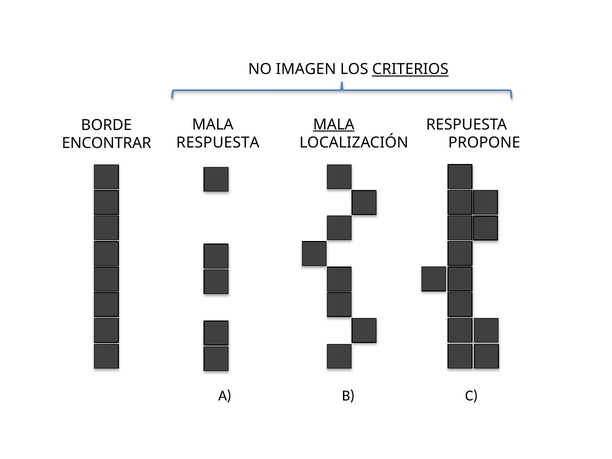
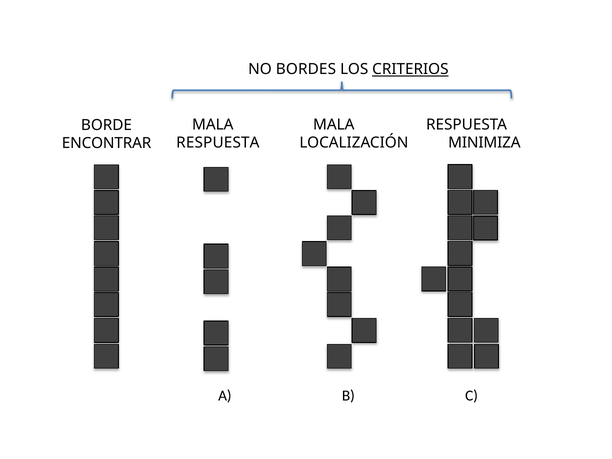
IMAGEN: IMAGEN -> BORDES
MALA at (334, 125) underline: present -> none
PROPONE: PROPONE -> MINIMIZA
